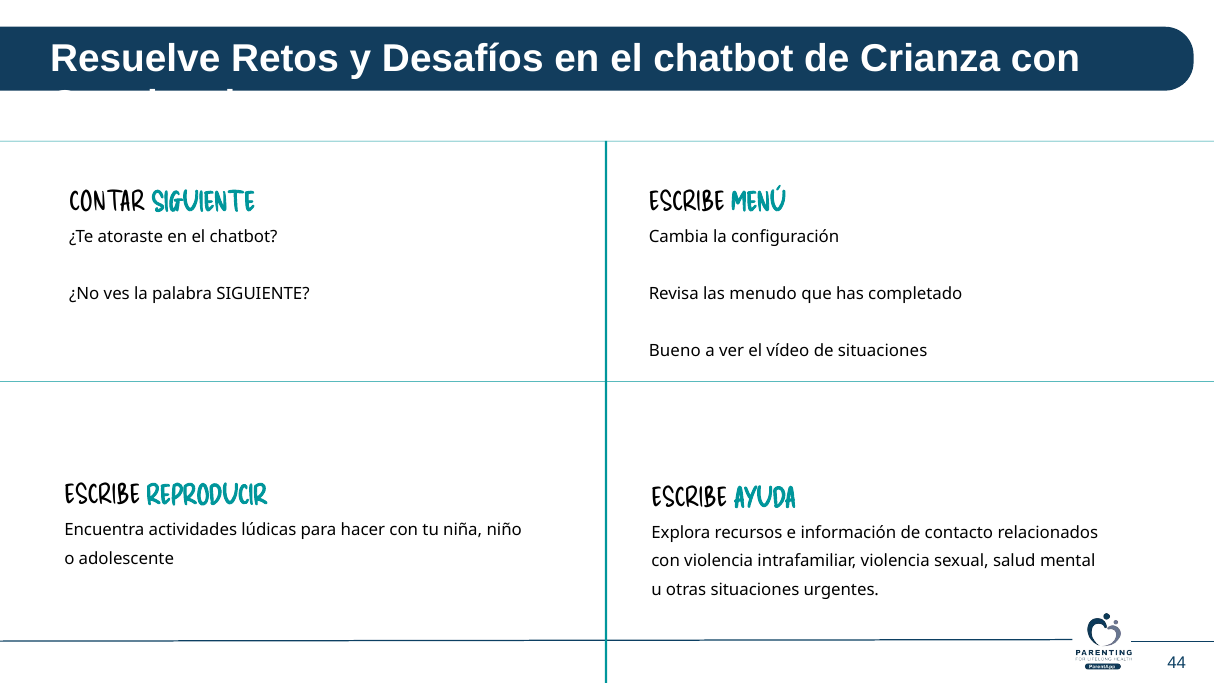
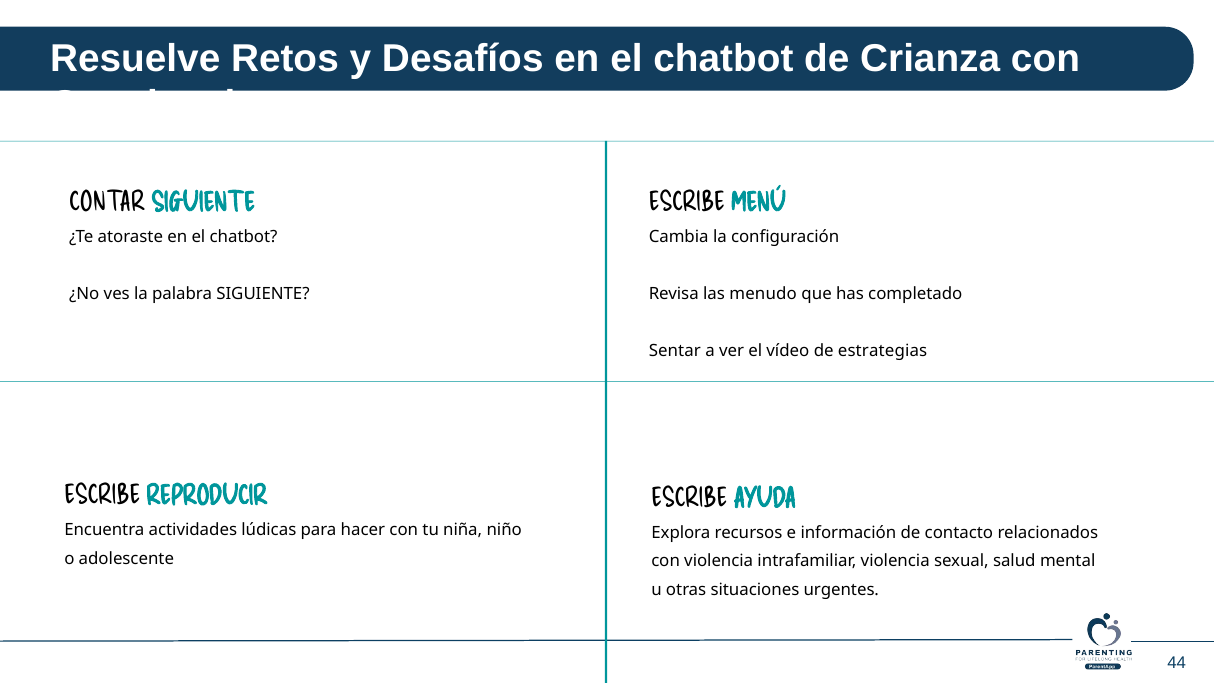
Bueno: Bueno -> Sentar
de situaciones: situaciones -> estrategias
